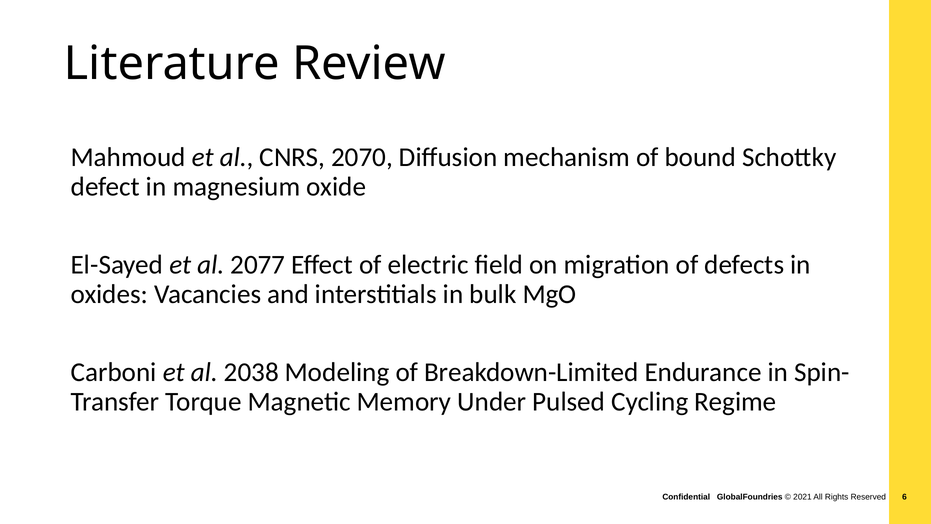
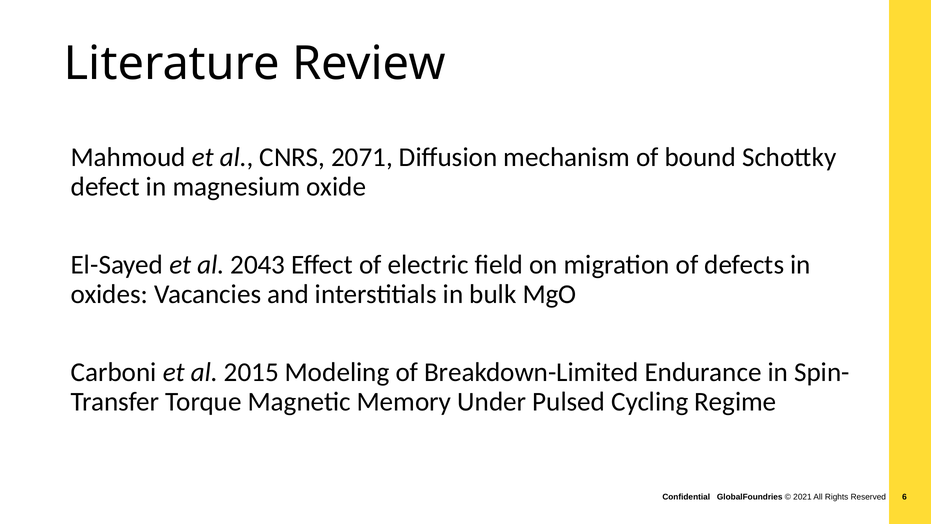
2070: 2070 -> 2071
2077: 2077 -> 2043
2038: 2038 -> 2015
